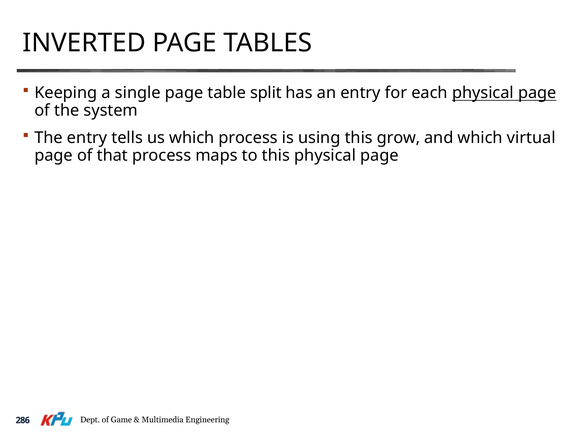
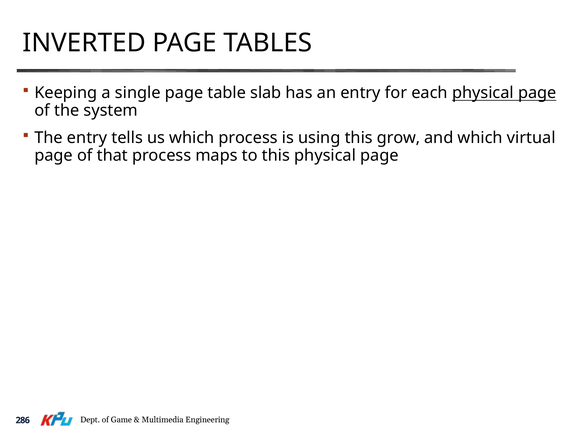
split: split -> slab
